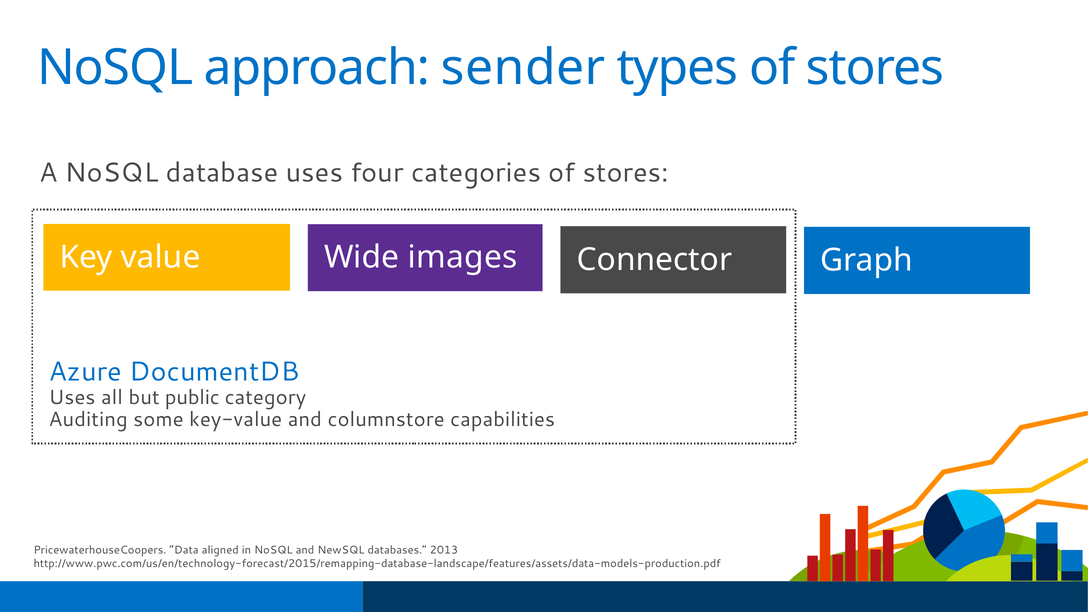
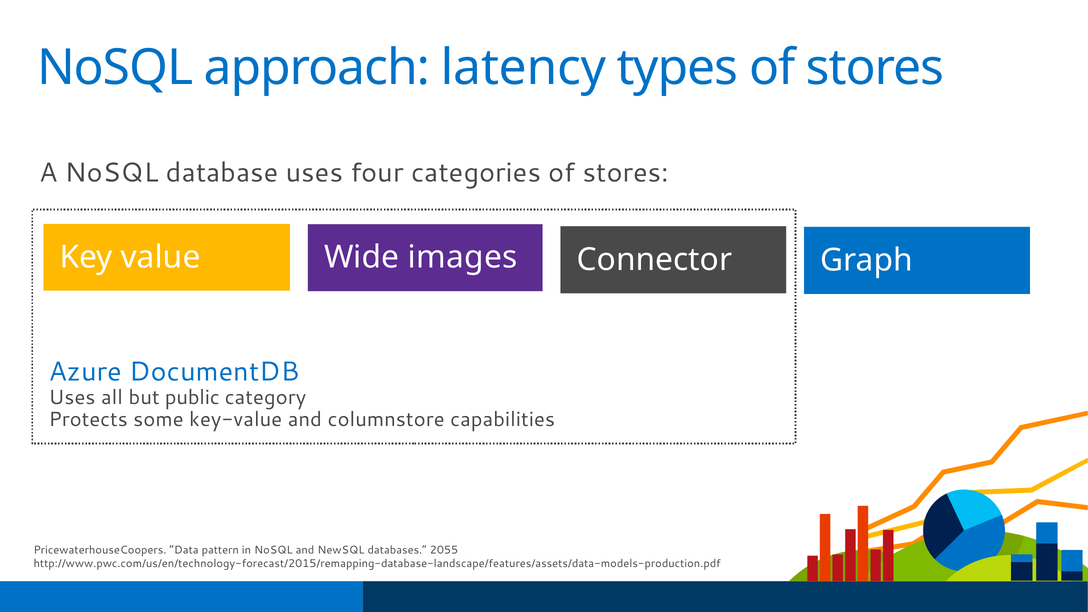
sender: sender -> latency
Auditing: Auditing -> Protects
aligned: aligned -> pattern
2013: 2013 -> 2055
